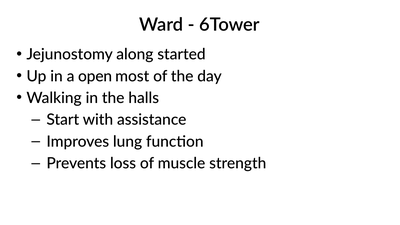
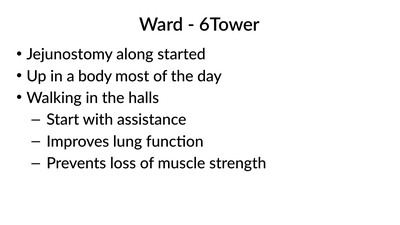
open: open -> body
